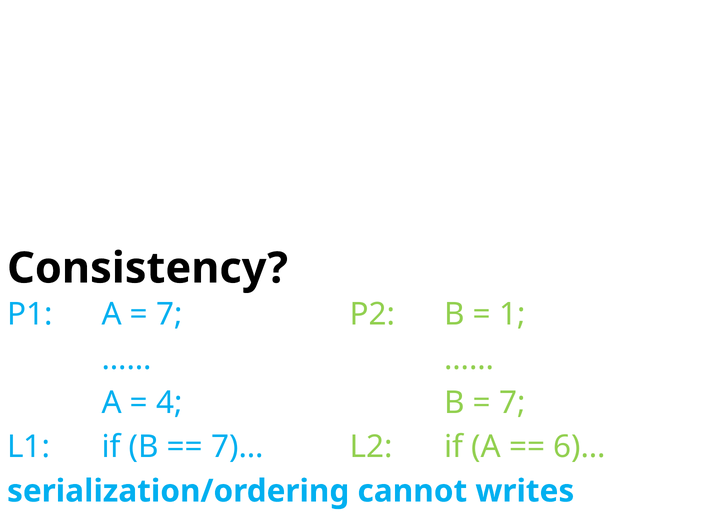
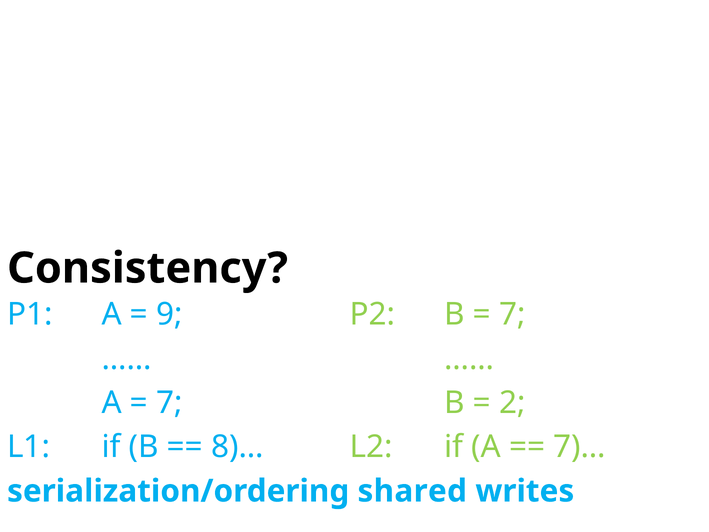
7 at (169, 314): 7 -> 9
1 at (512, 314): 1 -> 7
4 at (169, 403): 4 -> 7
7 at (512, 403): 7 -> 2
7)…: 7)… -> 8)…
6)…: 6)… -> 7)…
cannot: cannot -> shared
